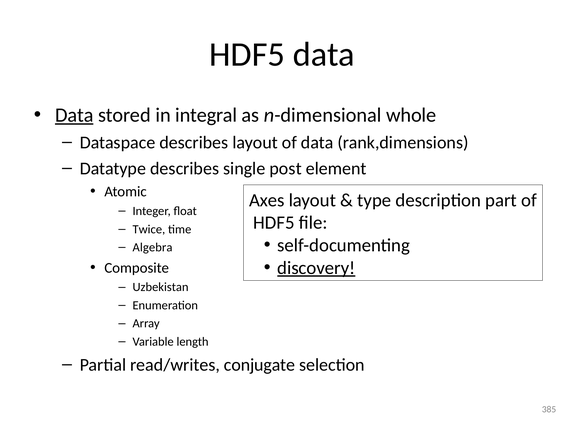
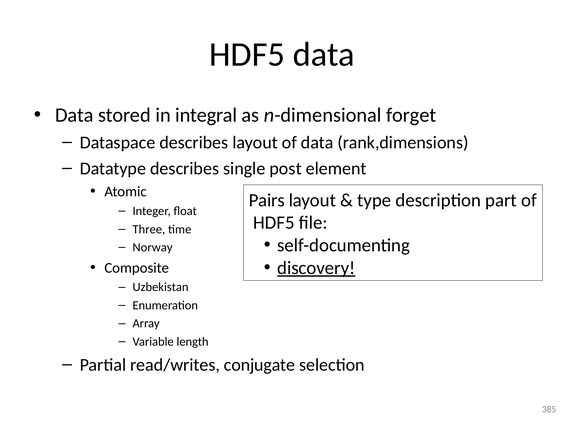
Data at (74, 115) underline: present -> none
whole: whole -> forget
Axes: Axes -> Pairs
Twice: Twice -> Three
Algebra: Algebra -> Norway
